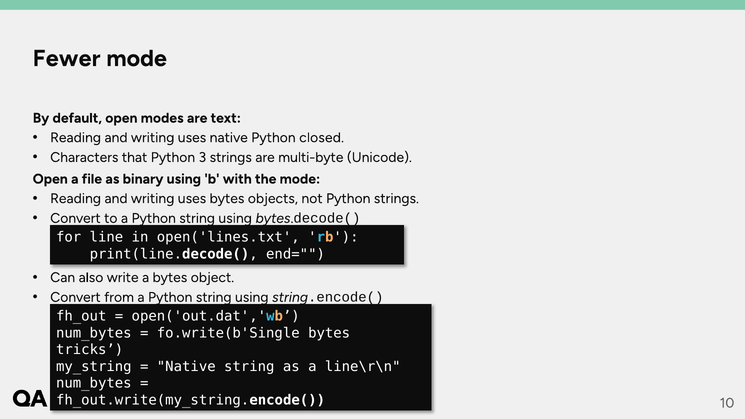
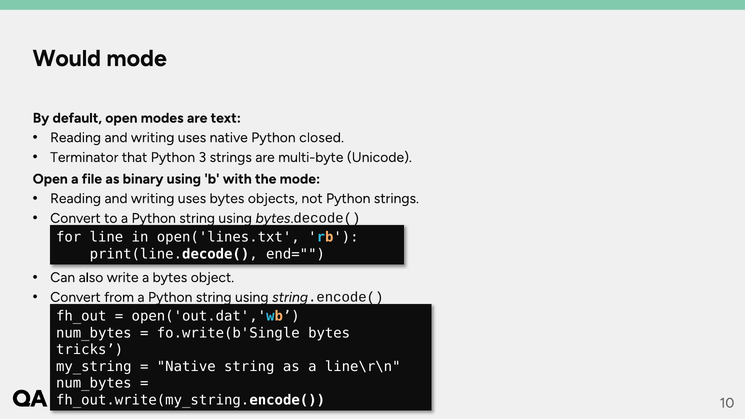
Fewer: Fewer -> Would
Characters: Characters -> Terminator
